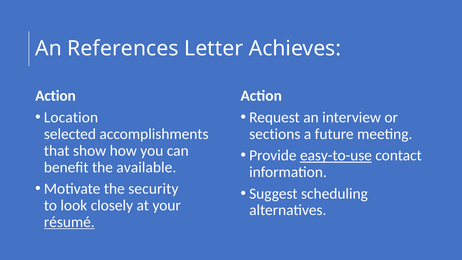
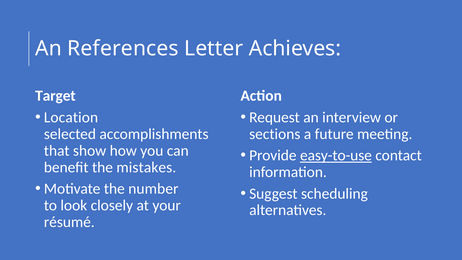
Action at (56, 96): Action -> Target
available: available -> mistakes
security: security -> number
résumé underline: present -> none
